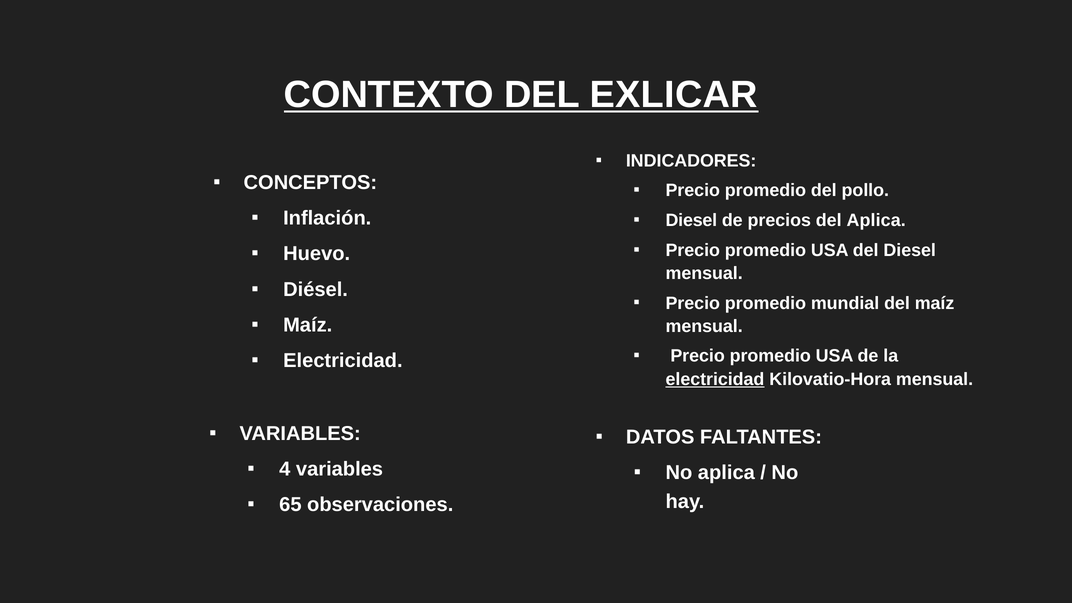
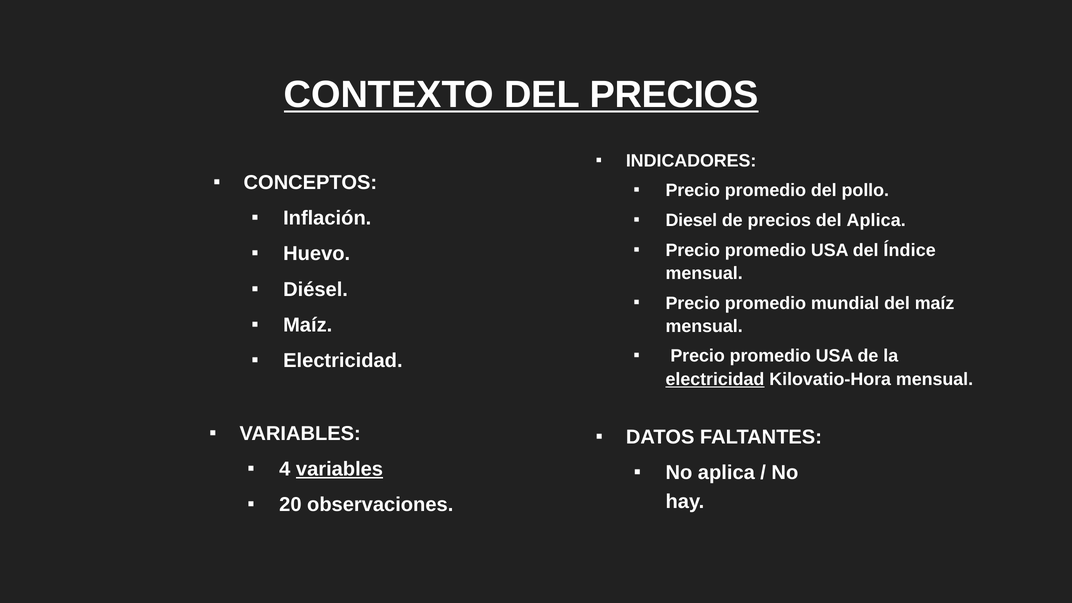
DEL EXLICAR: EXLICAR -> PRECIOS
del Diesel: Diesel -> Índice
variables at (340, 469) underline: none -> present
65: 65 -> 20
